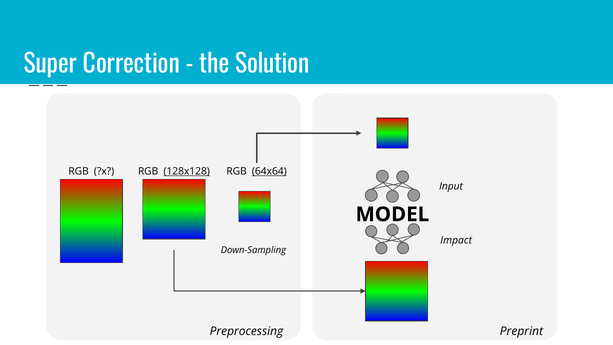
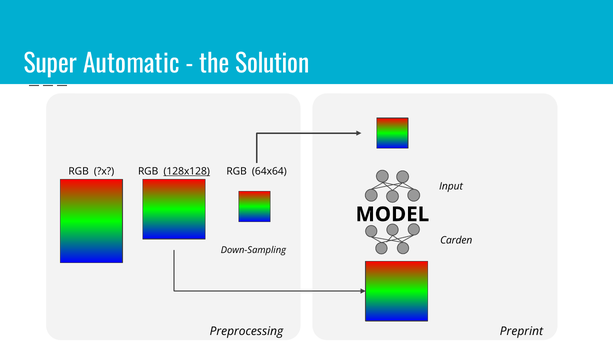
Correction: Correction -> Automatic
64x64 underline: present -> none
Impact: Impact -> Carden
